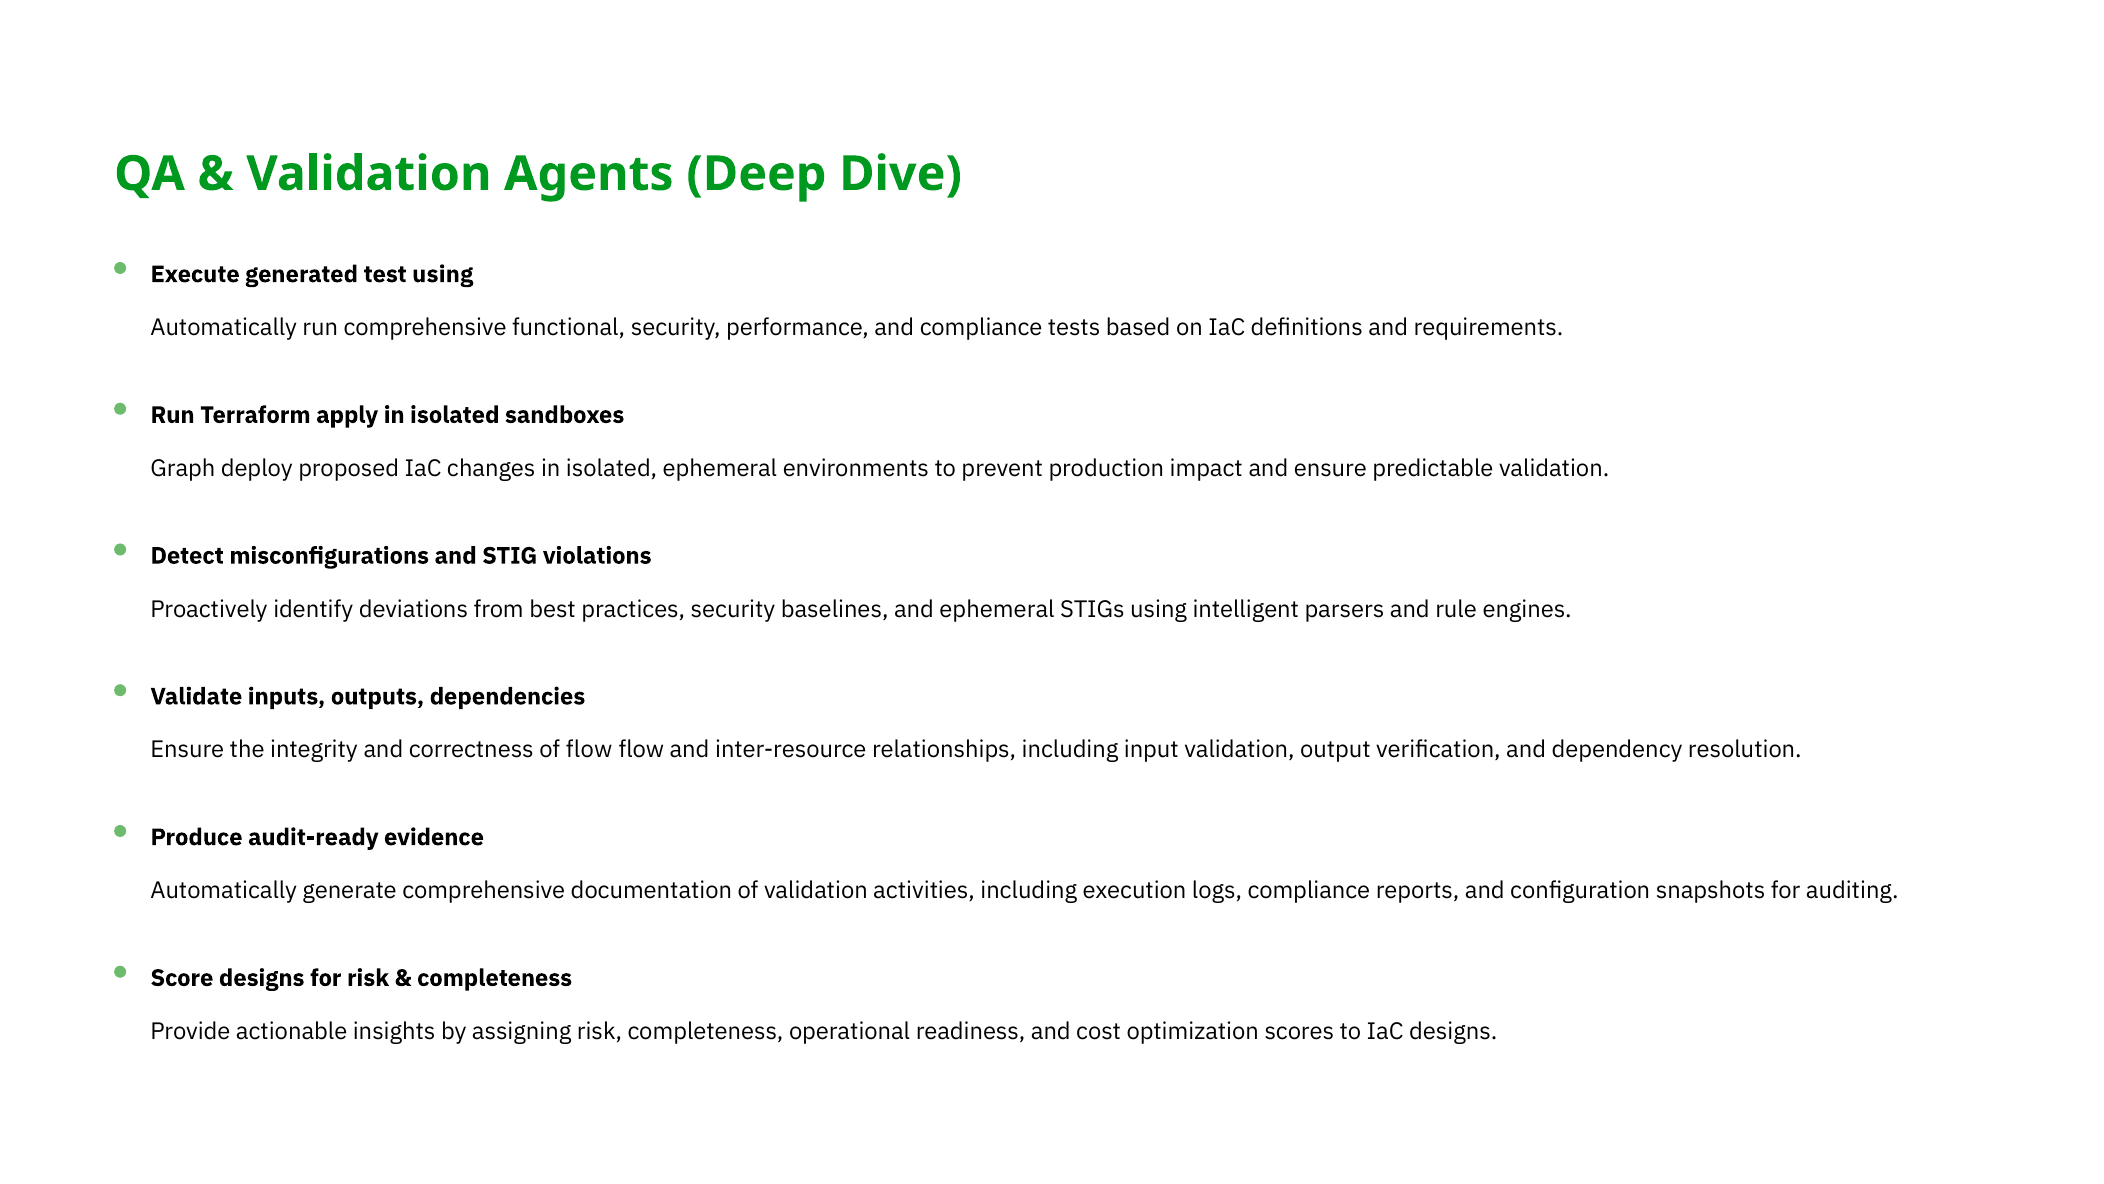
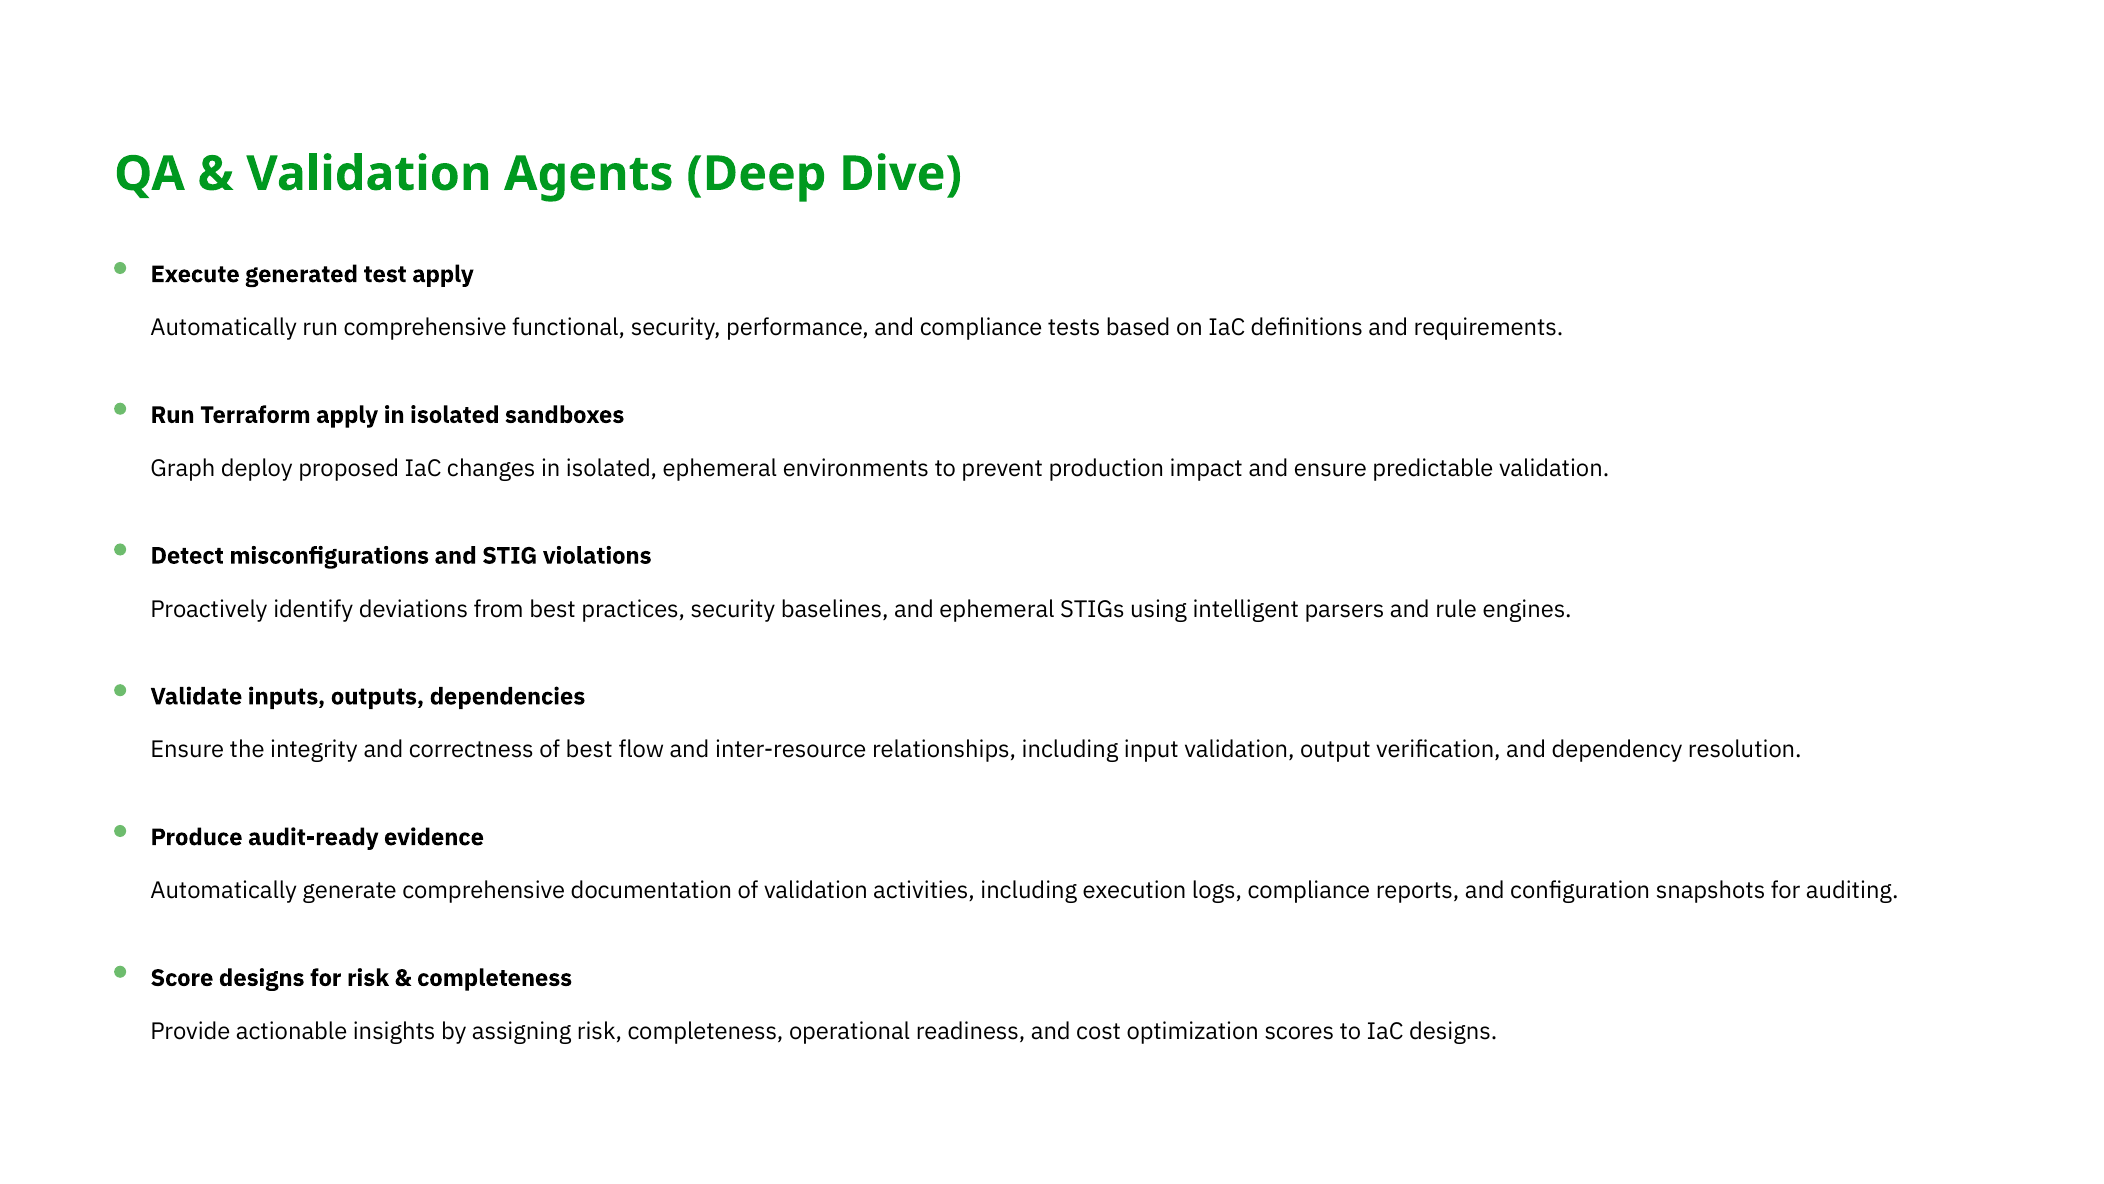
test using: using -> apply
of flow: flow -> best
